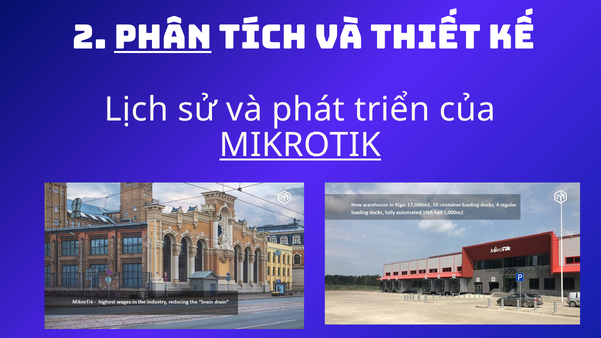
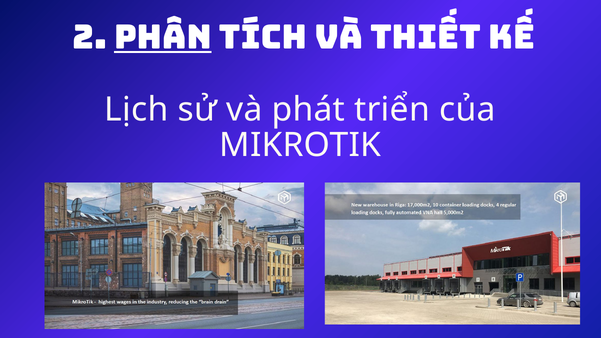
MIKROTIK underline: present -> none
